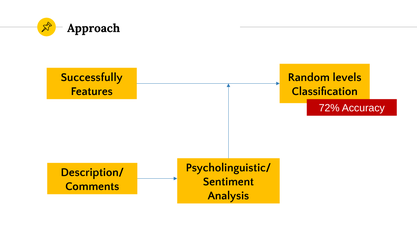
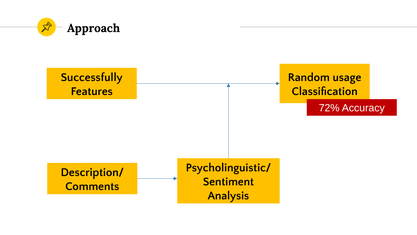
levels: levels -> usage
